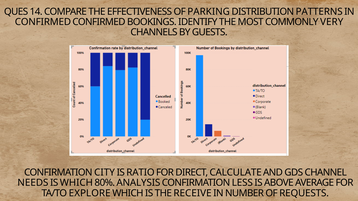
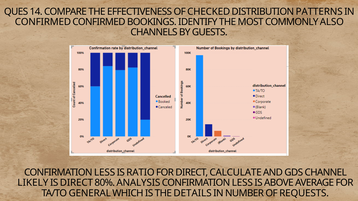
PARKING: PARKING -> CHECKED
VERY: VERY -> ALSO
CITY at (105, 173): CITY -> LESS
NEEDS: NEEDS -> LIKELY
IS WHICH: WHICH -> DIRECT
EXPLORE: EXPLORE -> GENERAL
RECEIVE: RECEIVE -> DETAILS
